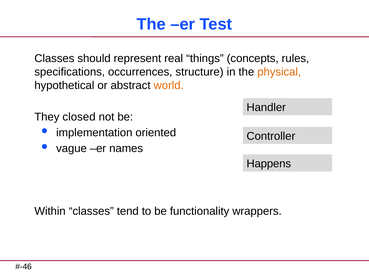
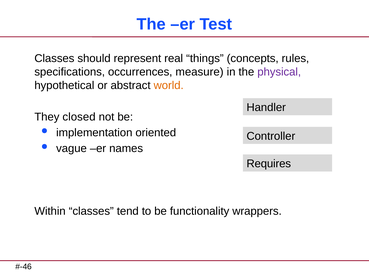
structure: structure -> measure
physical colour: orange -> purple
Happens: Happens -> Requires
